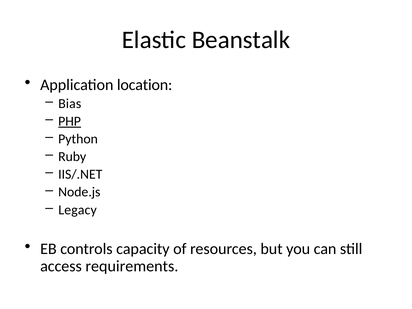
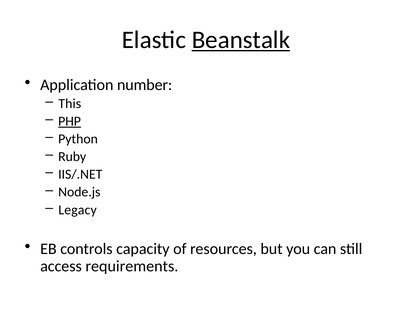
Beanstalk underline: none -> present
location: location -> number
Bias: Bias -> This
